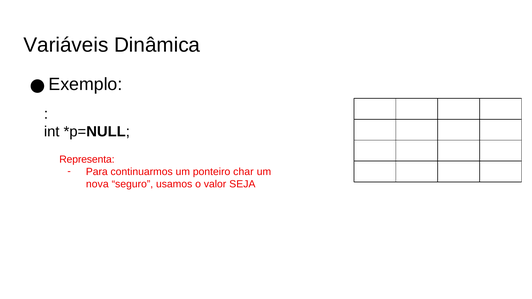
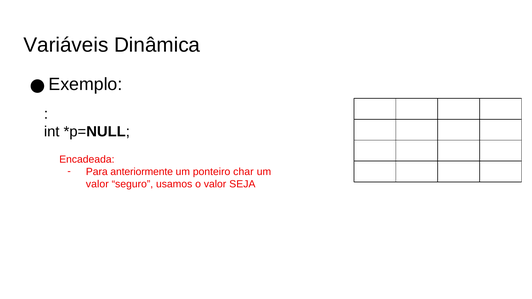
Representa: Representa -> Encadeada
continuarmos: continuarmos -> anteriormente
nova at (97, 184): nova -> valor
